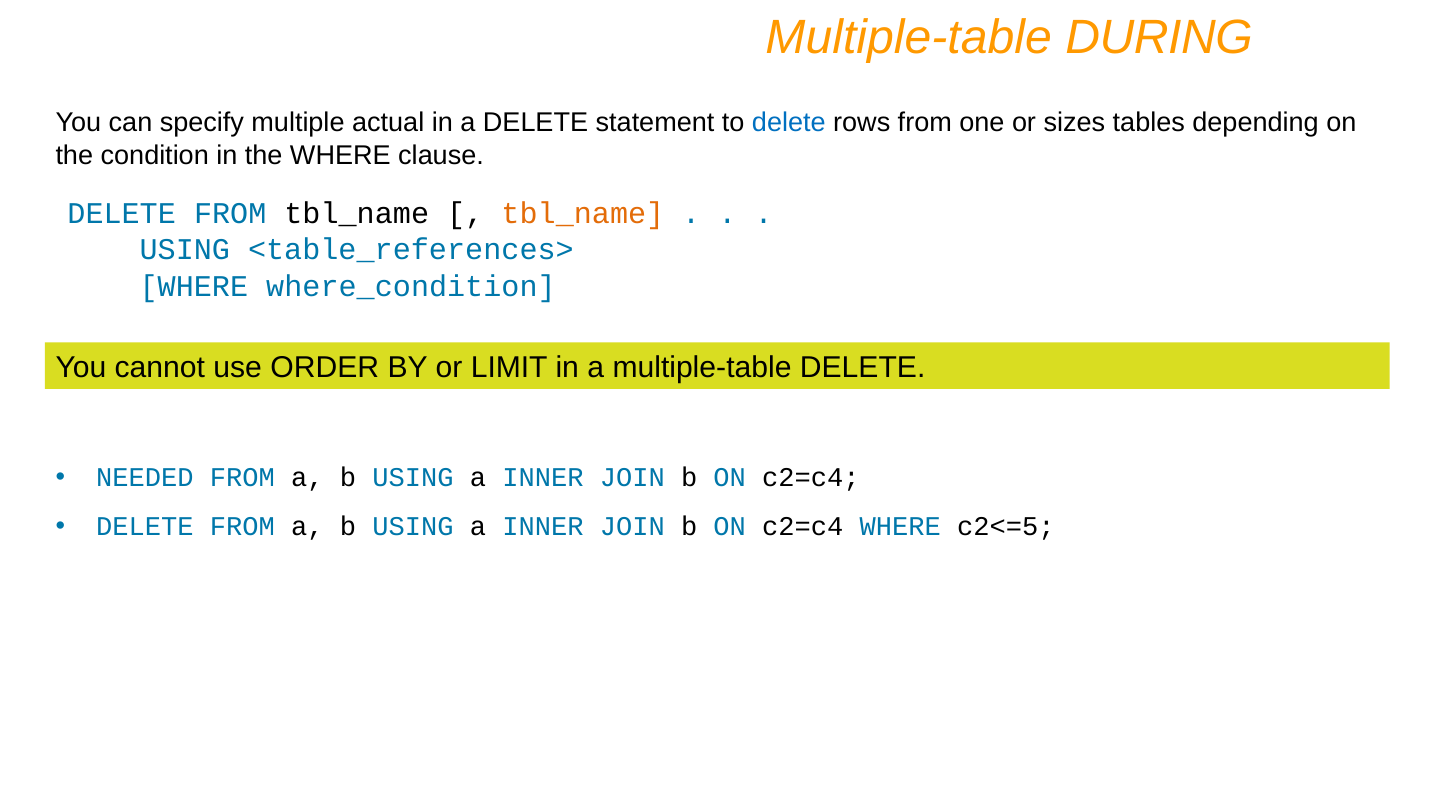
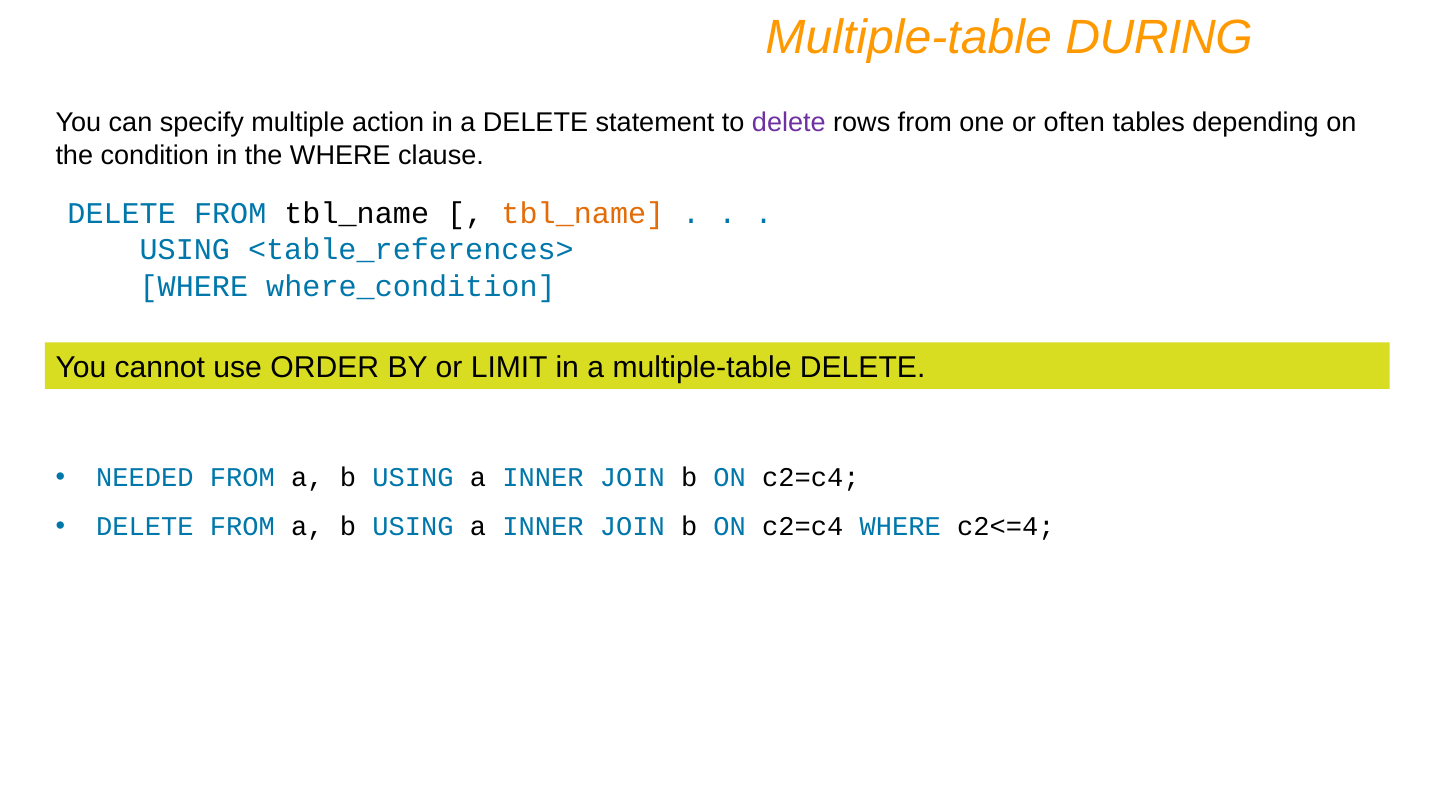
actual: actual -> action
delete at (789, 123) colour: blue -> purple
sizes: sizes -> often
c2<=5: c2<=5 -> c2<=4
